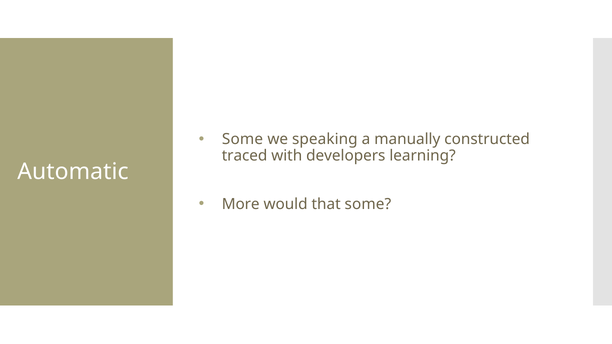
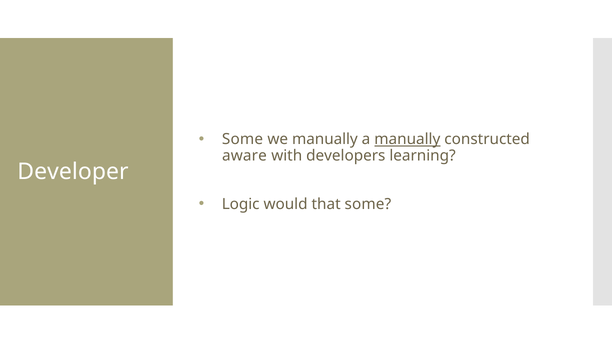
we speaking: speaking -> manually
manually at (407, 139) underline: none -> present
traced: traced -> aware
Automatic: Automatic -> Developer
More: More -> Logic
